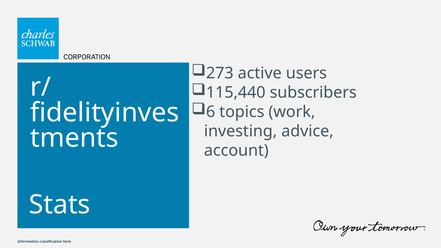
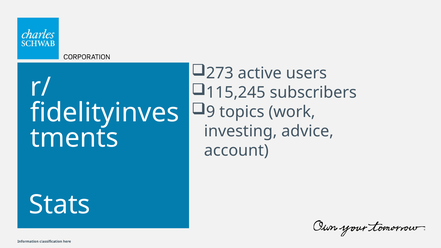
115,440: 115,440 -> 115,245
6: 6 -> 9
